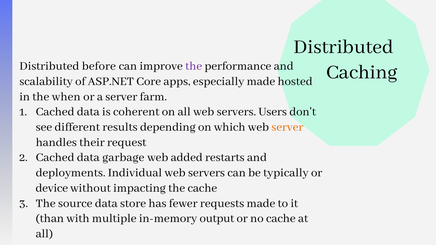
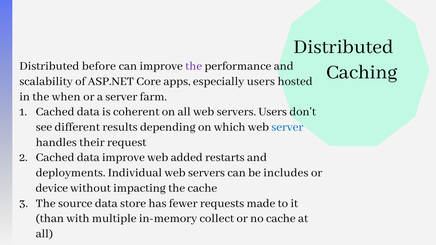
especially made: made -> users
server at (287, 127) colour: orange -> blue
data garbage: garbage -> improve
typically: typically -> includes
output: output -> collect
